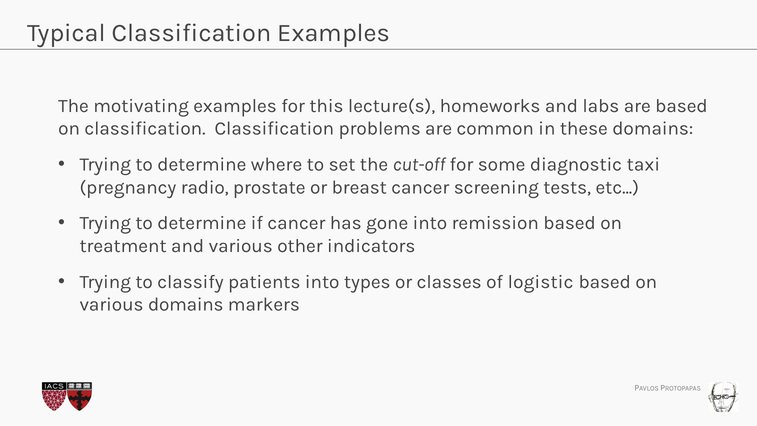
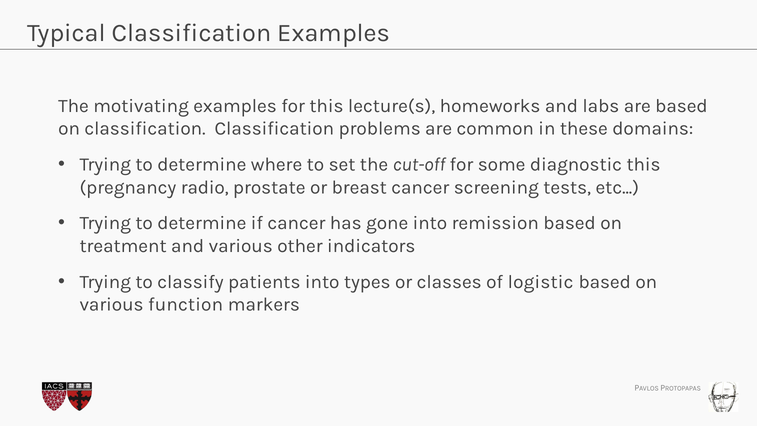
diagnostic taxi: taxi -> this
various domains: domains -> function
